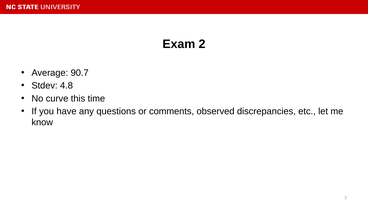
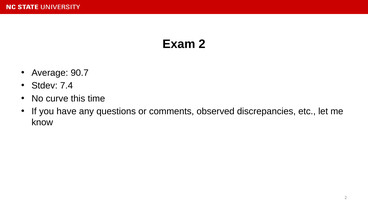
4.8: 4.8 -> 7.4
